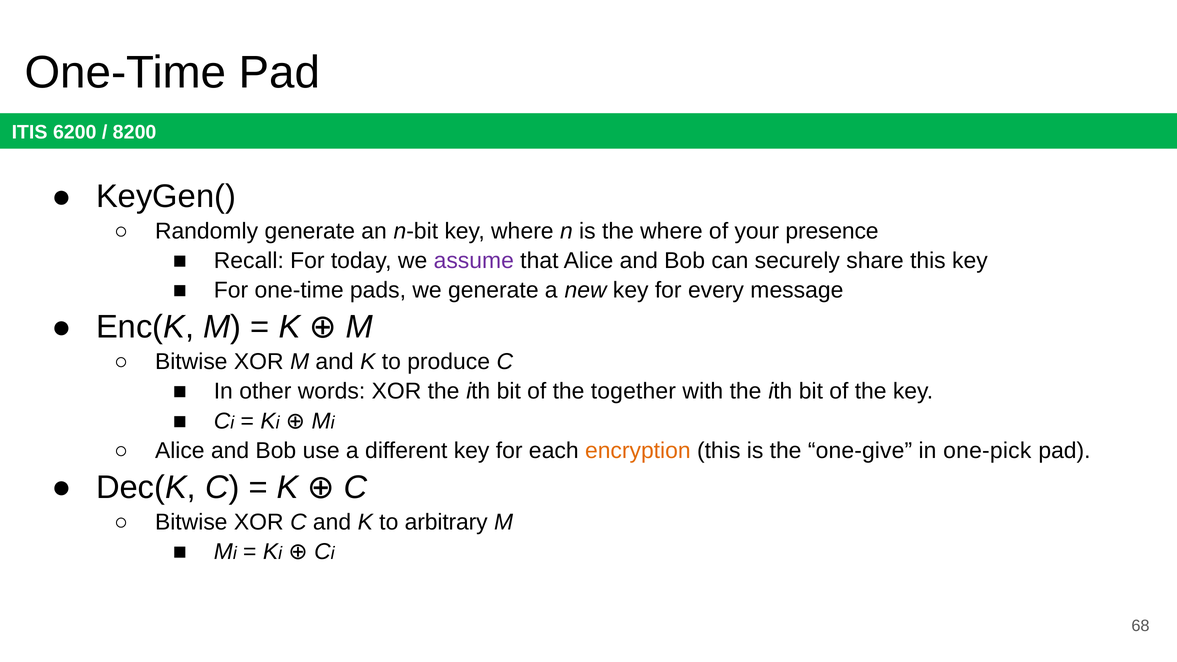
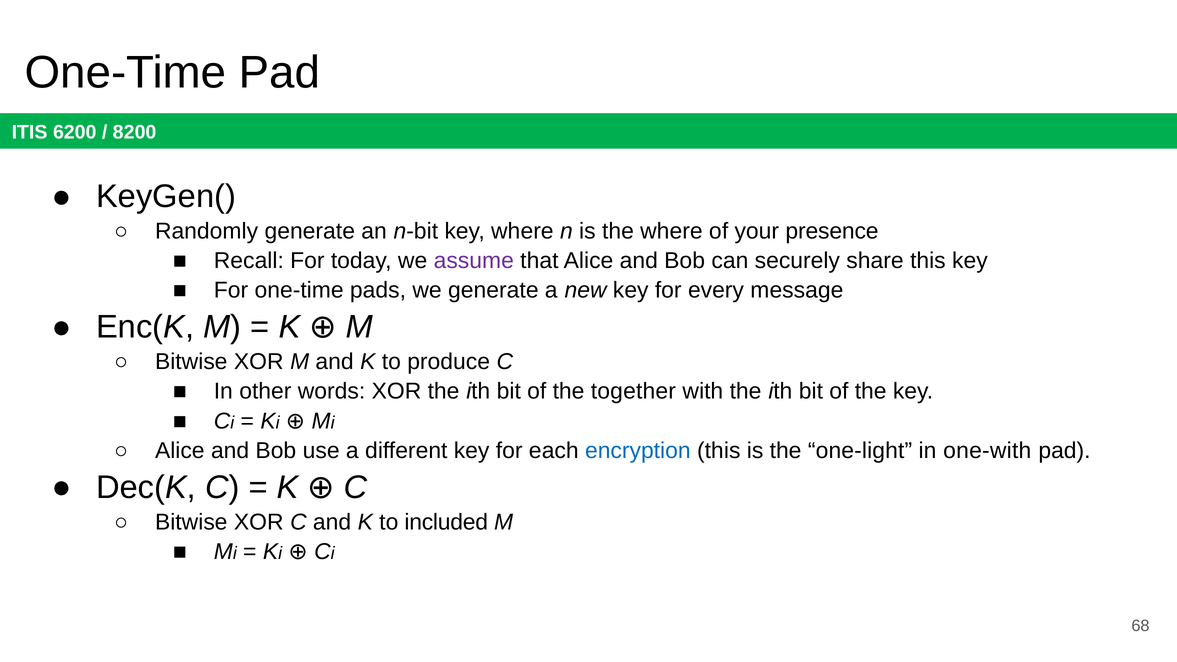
encryption colour: orange -> blue
one-give: one-give -> one-light
one-pick: one-pick -> one-with
arbitrary: arbitrary -> included
